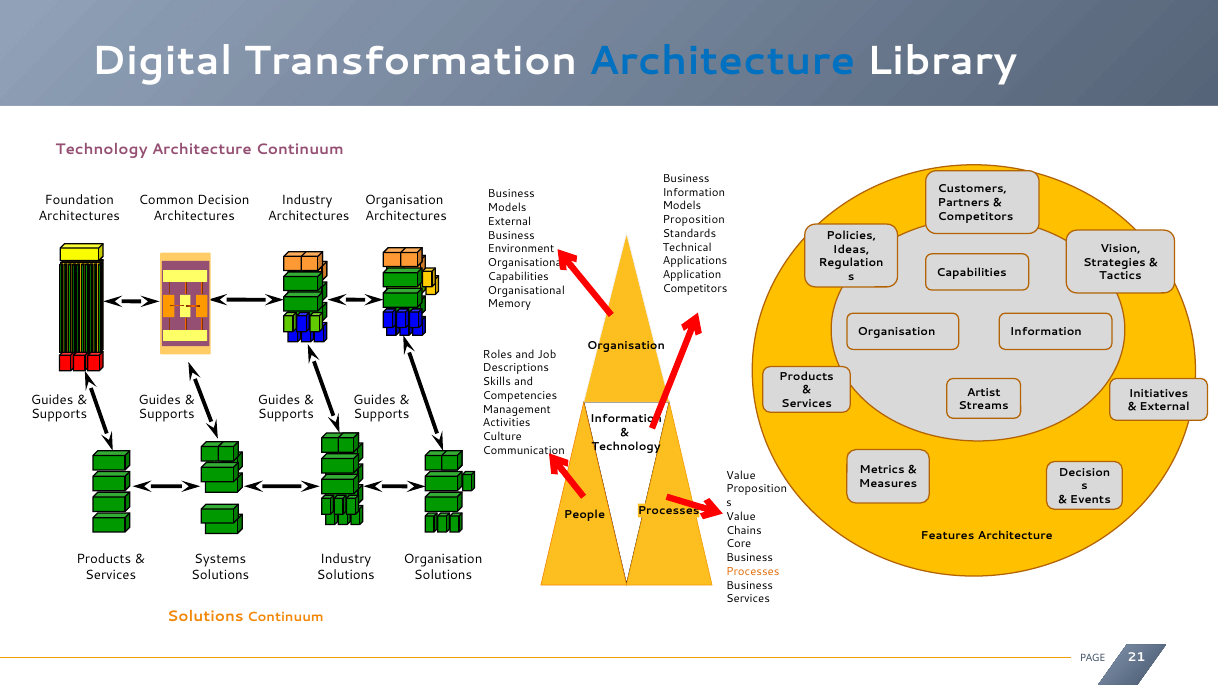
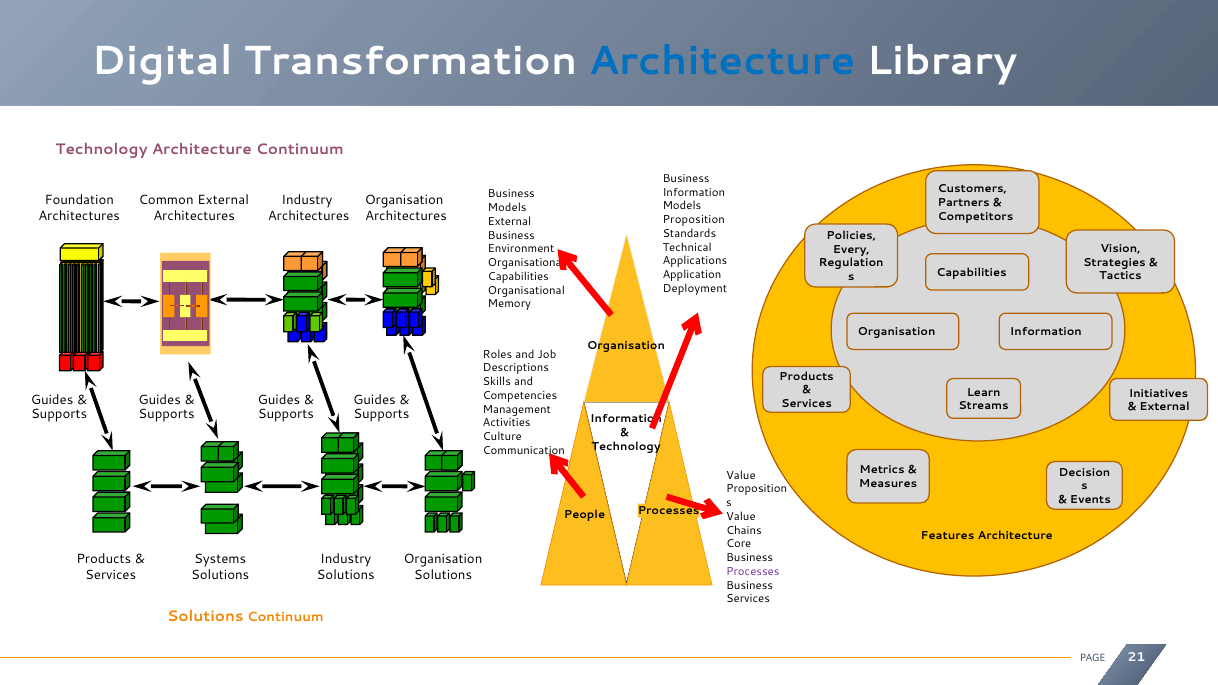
Common Decision: Decision -> External
Ideas: Ideas -> Every
Competitors at (695, 289): Competitors -> Deployment
Artist: Artist -> Learn
Processes at (753, 572) colour: orange -> purple
